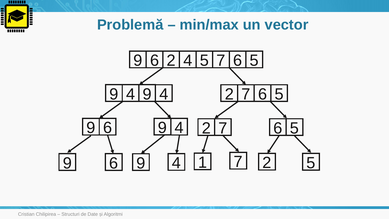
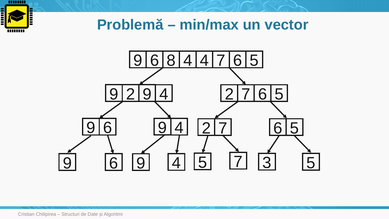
2 at (171, 61): 2 -> 8
4 5: 5 -> 4
4 at (131, 94): 4 -> 2
4 1: 1 -> 5
7 2: 2 -> 3
